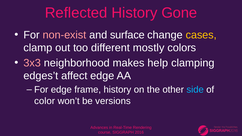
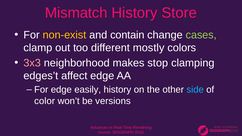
Reflected: Reflected -> Mismatch
Gone: Gone -> Store
non-exist colour: pink -> yellow
surface: surface -> contain
cases colour: yellow -> light green
help: help -> stop
frame: frame -> easily
